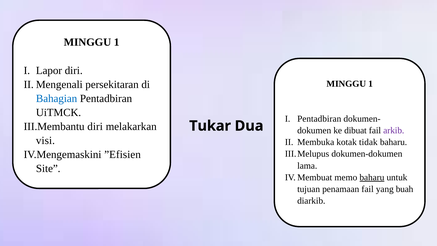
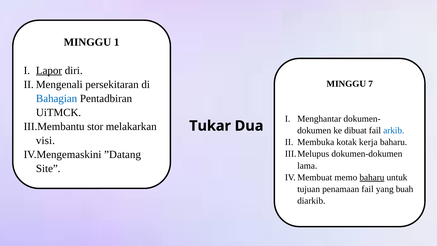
Lapor underline: none -> present
1 at (371, 84): 1 -> 7
Pentadbiran at (319, 119): Pentadbiran -> Menghantar
diri at (95, 126): diri -> stor
arkib colour: purple -> blue
tidak: tidak -> kerja
”Efisien: ”Efisien -> ”Datang
